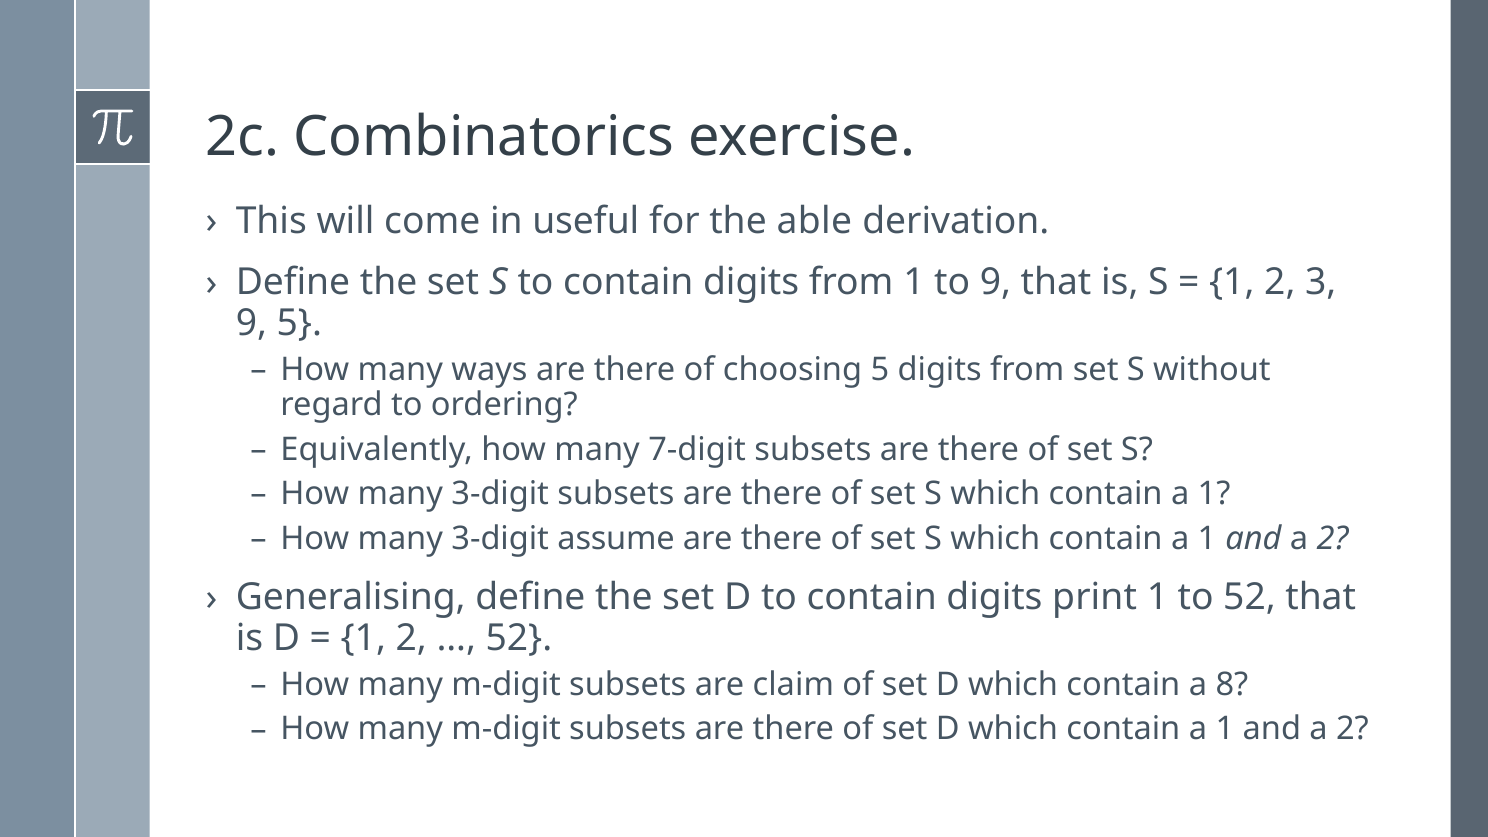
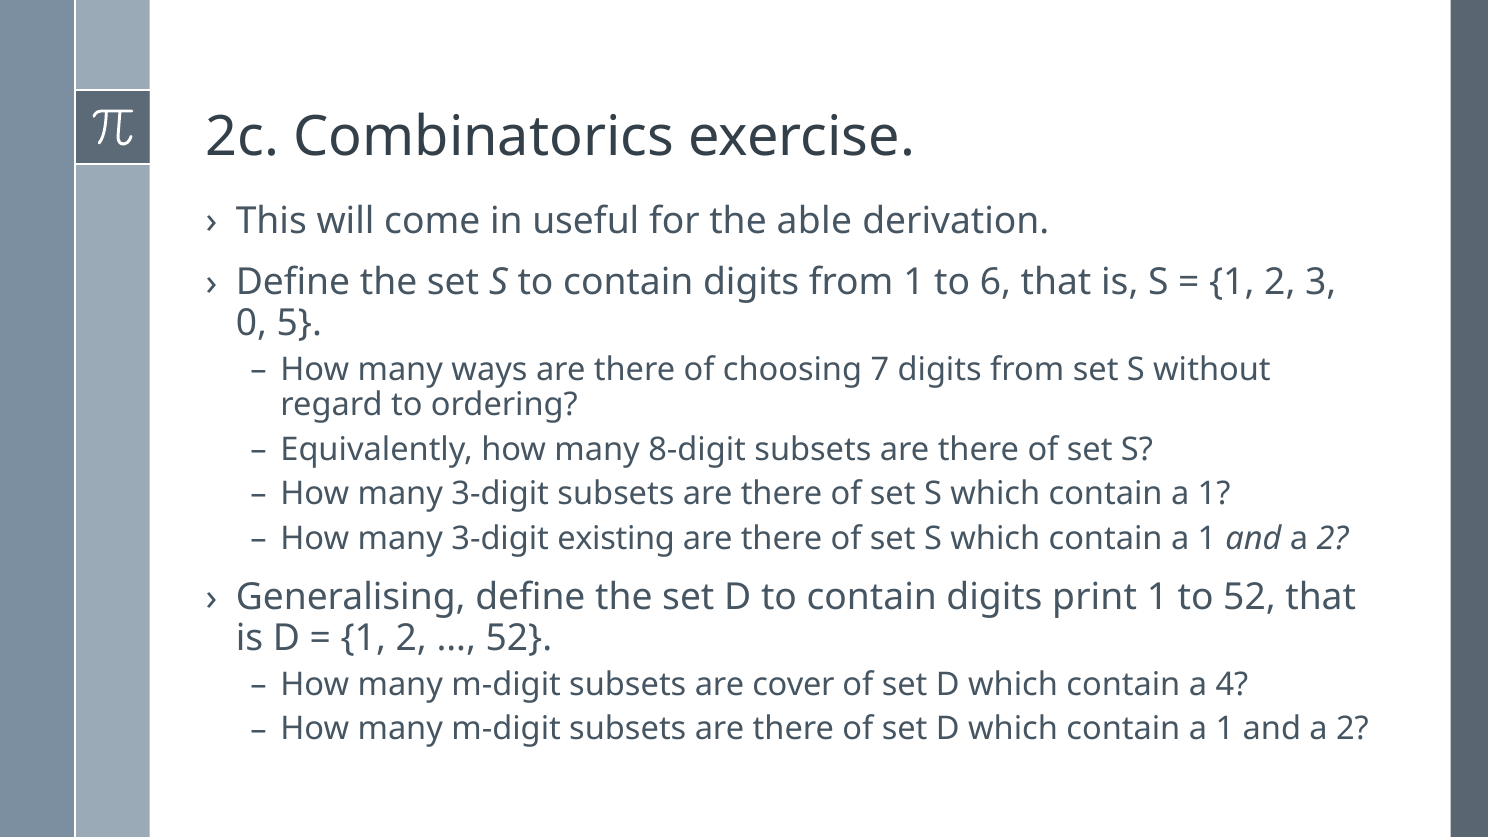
to 9: 9 -> 6
9 at (251, 323): 9 -> 0
choosing 5: 5 -> 7
7-digit: 7-digit -> 8-digit
assume: assume -> existing
claim: claim -> cover
8: 8 -> 4
